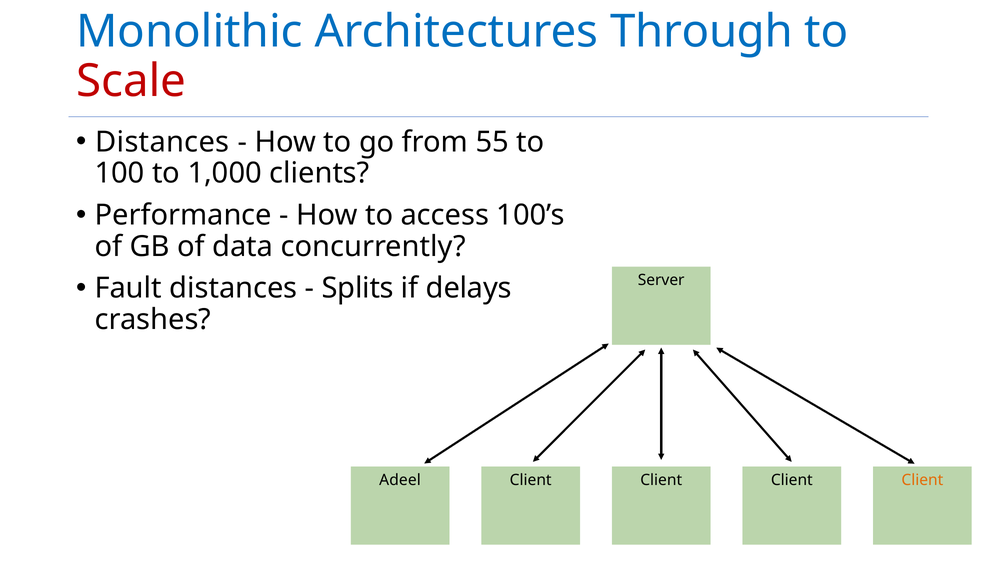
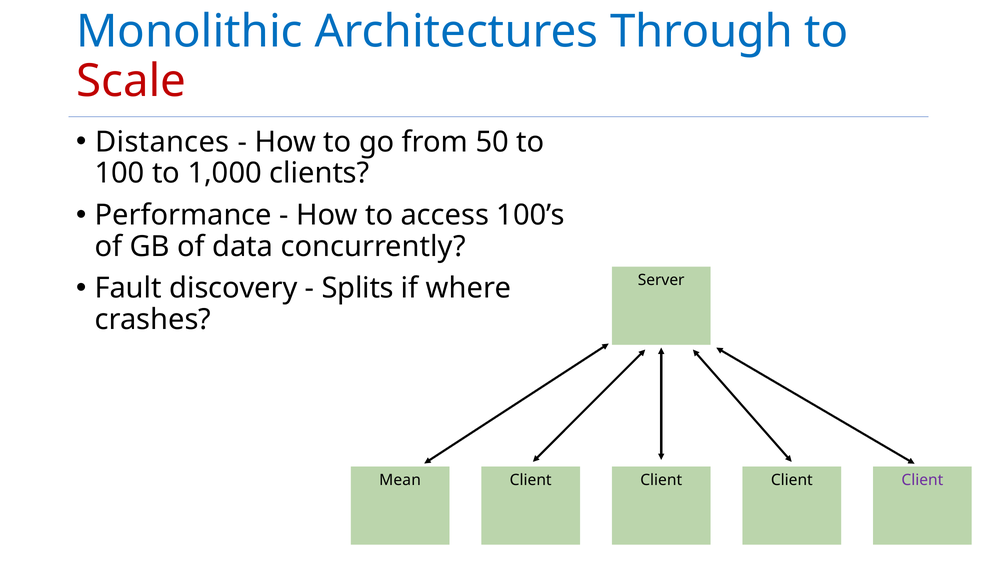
55: 55 -> 50
Fault distances: distances -> discovery
delays: delays -> where
Adeel: Adeel -> Mean
Client at (922, 480) colour: orange -> purple
